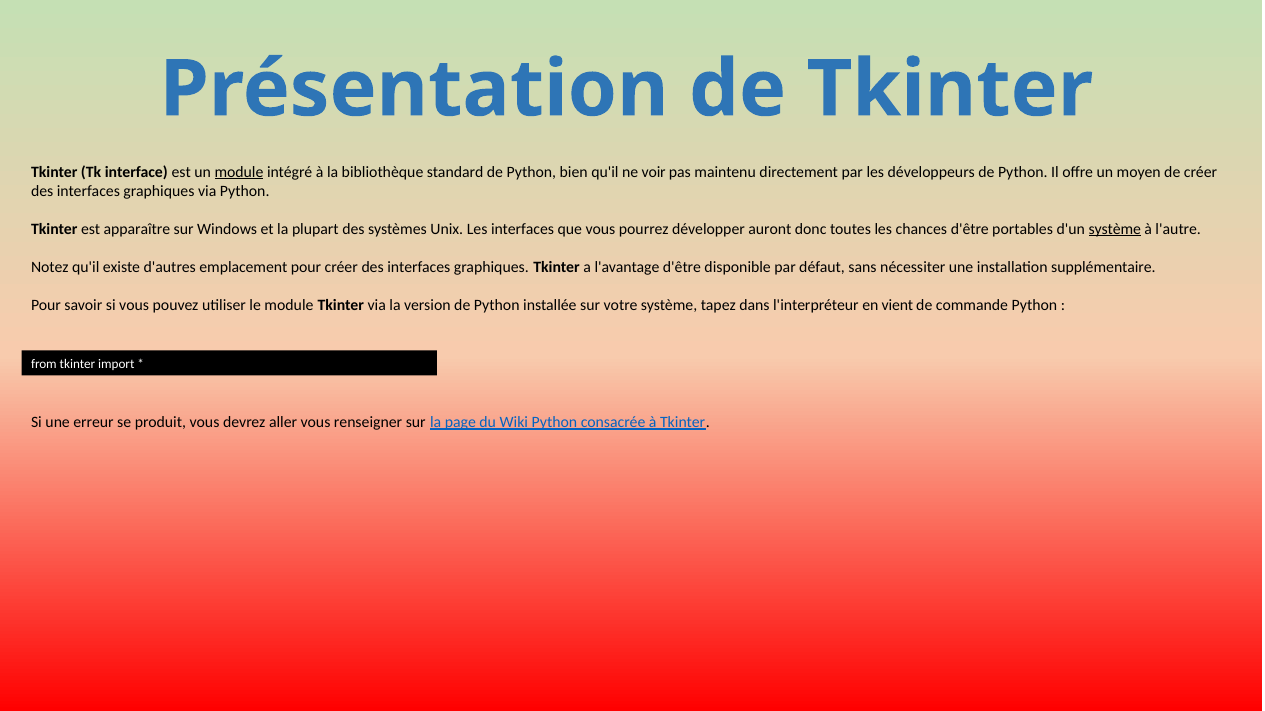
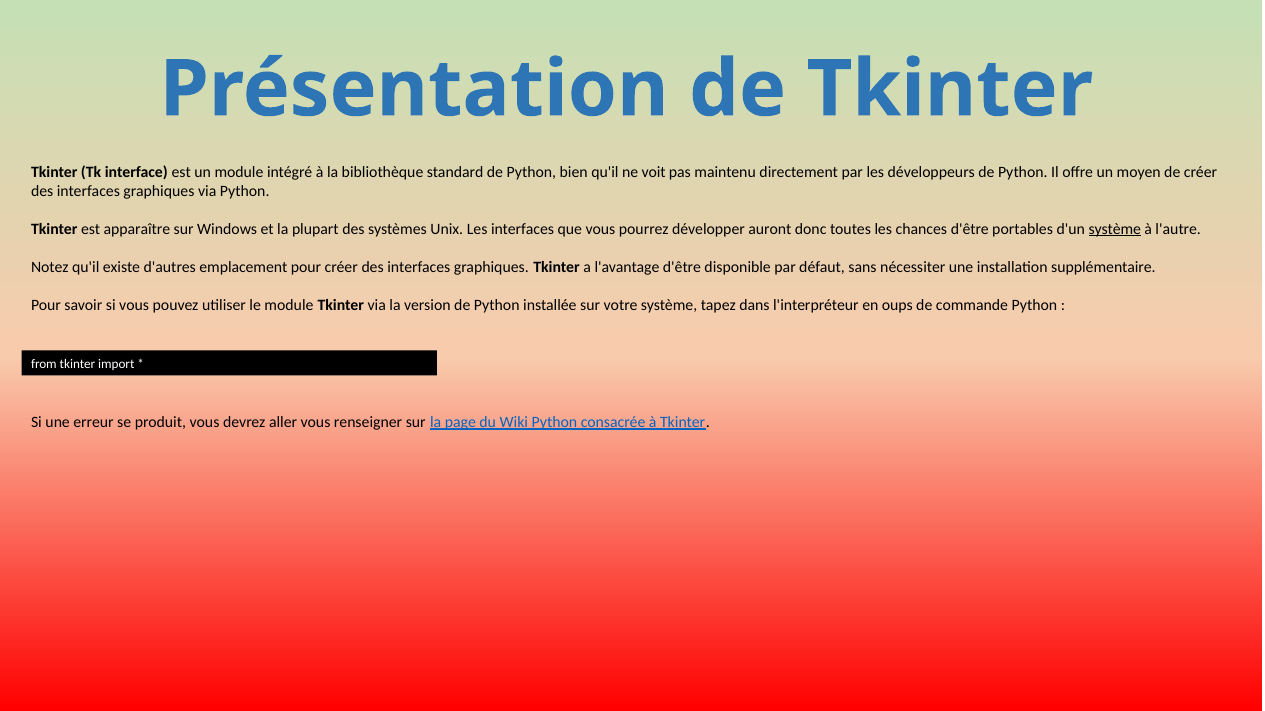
module at (239, 172) underline: present -> none
voir: voir -> voit
vient: vient -> oups
